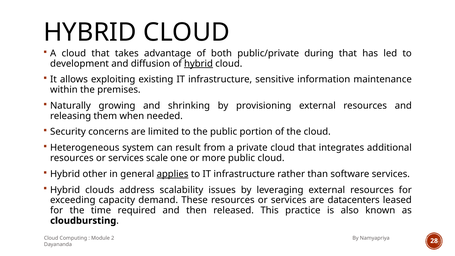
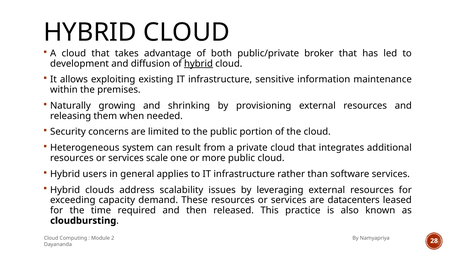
during: during -> broker
other: other -> users
applies underline: present -> none
